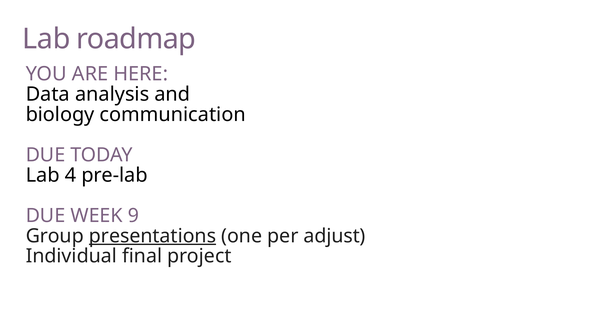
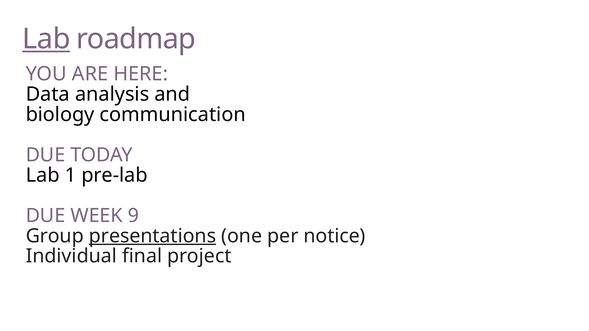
Lab at (46, 39) underline: none -> present
4: 4 -> 1
adjust: adjust -> notice
